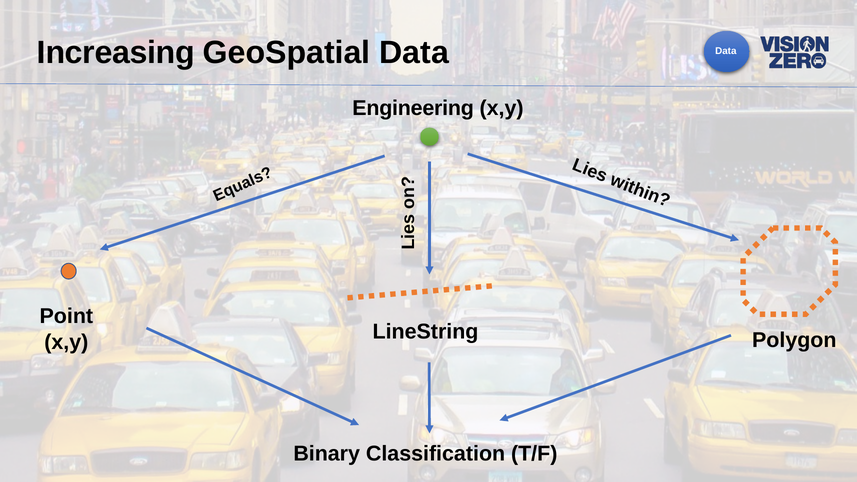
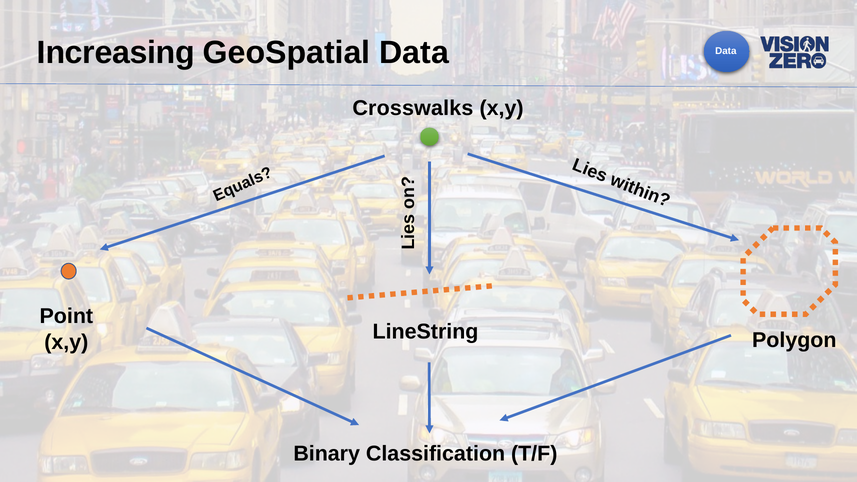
Engineering: Engineering -> Crosswalks
